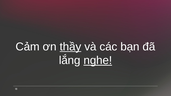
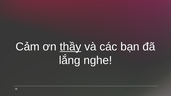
nghe underline: present -> none
